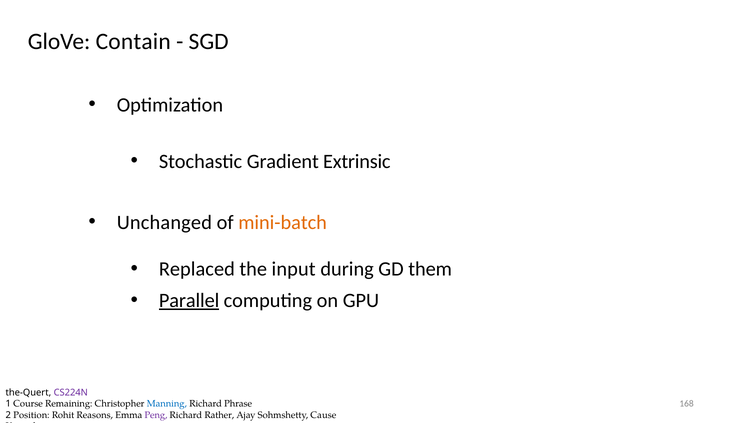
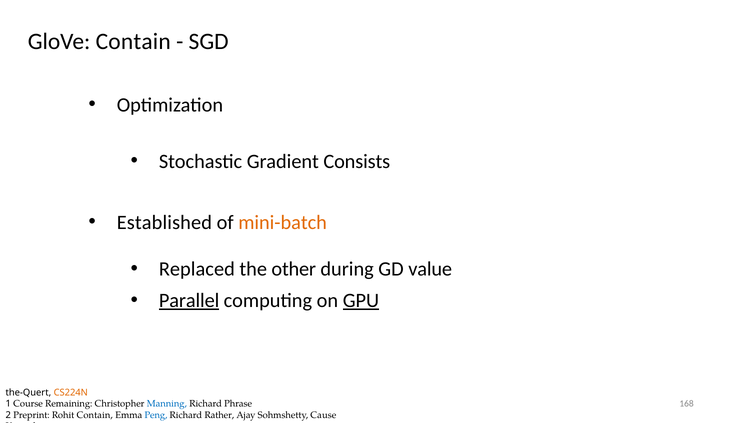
Extrinsic: Extrinsic -> Consists
Unchanged: Unchanged -> Established
input: input -> other
them: them -> value
GPU underline: none -> present
CS224N colour: purple -> orange
Position: Position -> Preprint
Rohit Reasons: Reasons -> Contain
Peng colour: purple -> blue
